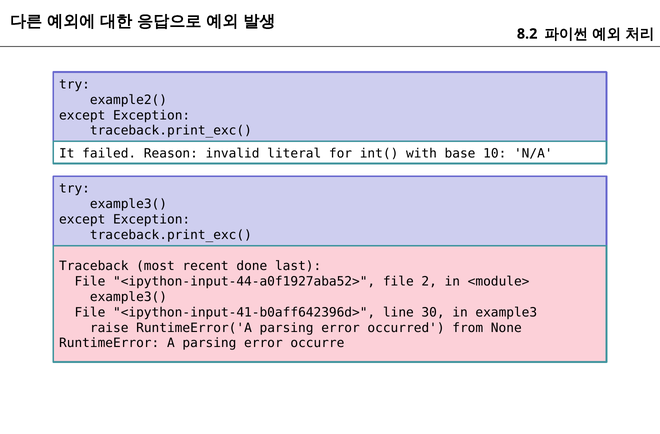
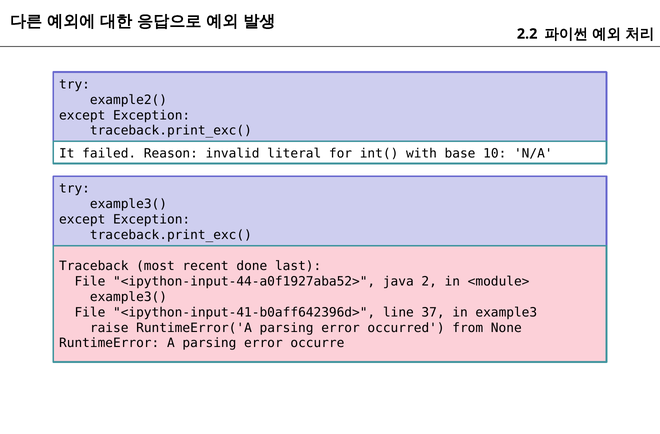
8.2: 8.2 -> 2.2
<ipython-input-44-a0f1927aba52> file: file -> java
30: 30 -> 37
